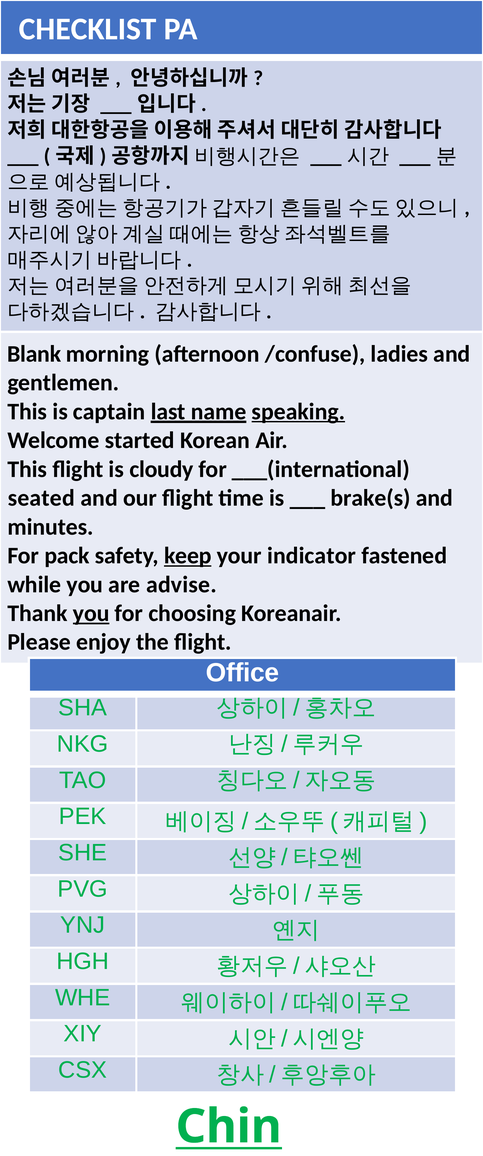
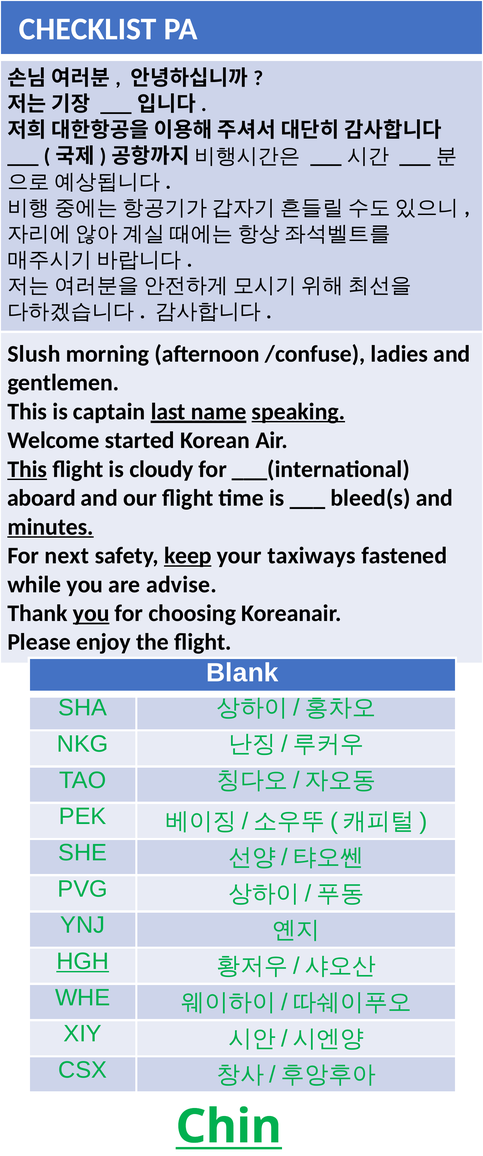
Blank: Blank -> Slush
This at (27, 469) underline: none -> present
seated: seated -> aboard
brake(s: brake(s -> bleed(s
minutes underline: none -> present
pack: pack -> next
indicator: indicator -> taxiways
Office: Office -> Blank
HGH underline: none -> present
